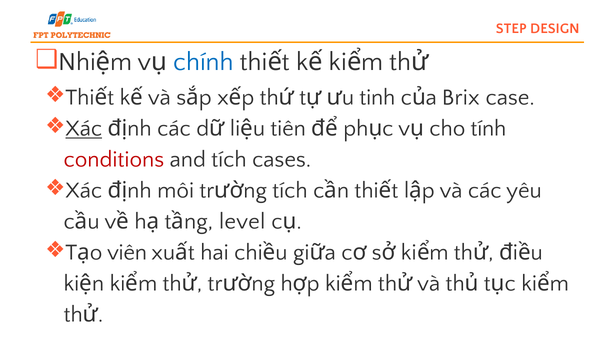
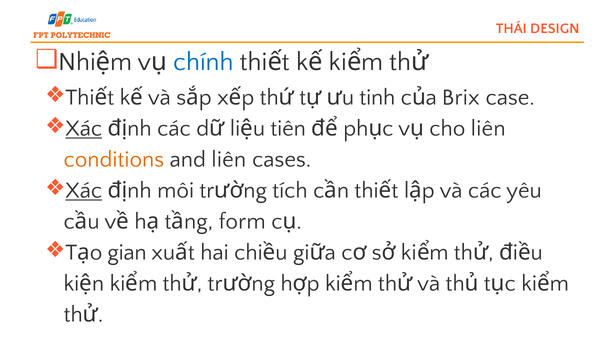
STEP: STEP -> THÁI
cho tính: tính -> liên
conditions colour: red -> orange
and tích: tích -> liên
Xác at (84, 190) underline: none -> present
level: level -> form
viên: viên -> gian
